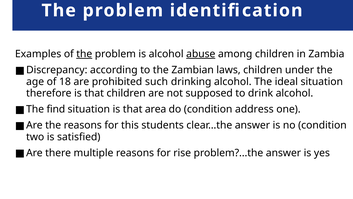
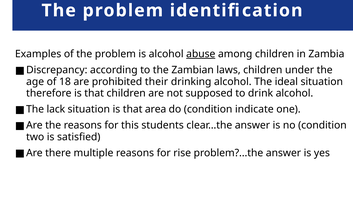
the at (84, 54) underline: present -> none
such: such -> their
find: find -> lack
address: address -> indicate
